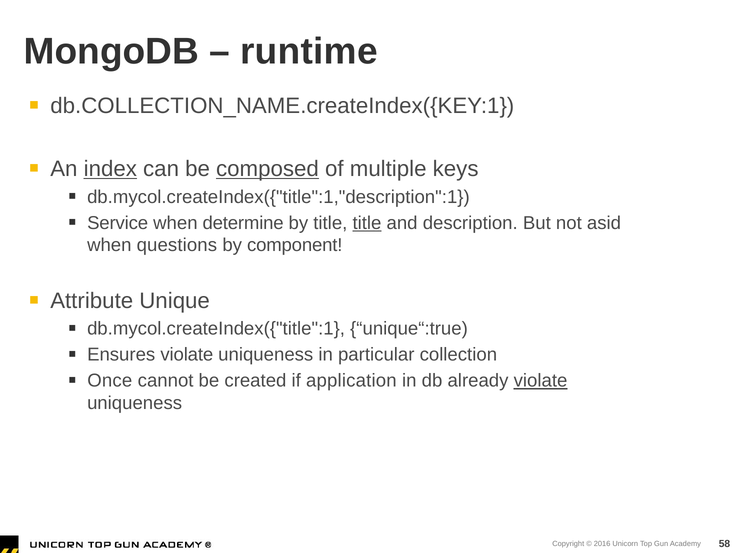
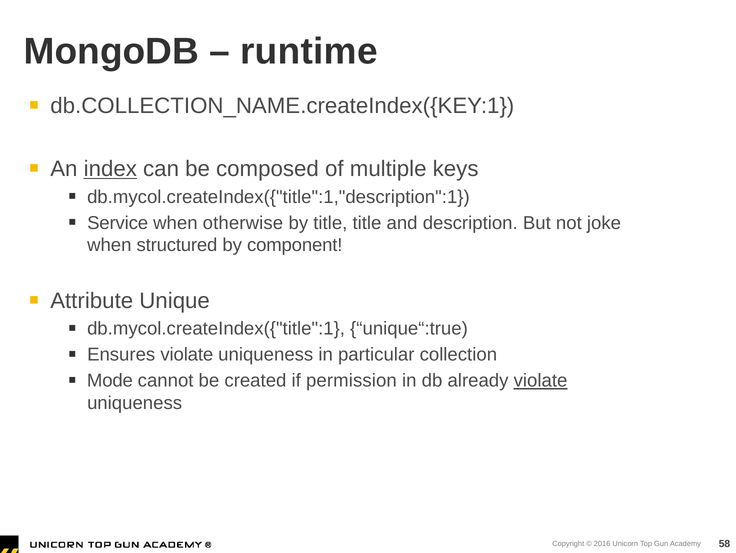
composed underline: present -> none
determine: determine -> otherwise
title at (367, 223) underline: present -> none
asid: asid -> joke
questions: questions -> structured
Once: Once -> Mode
application: application -> permission
